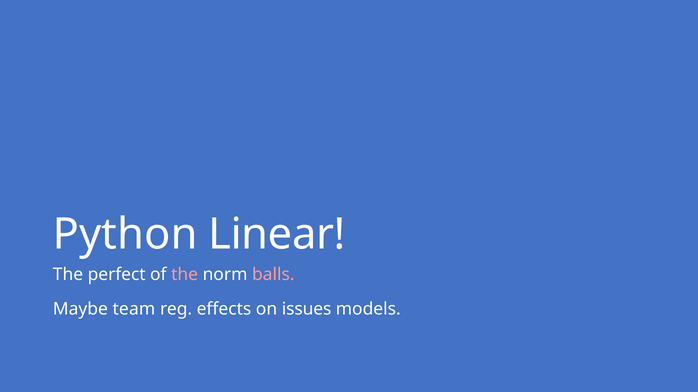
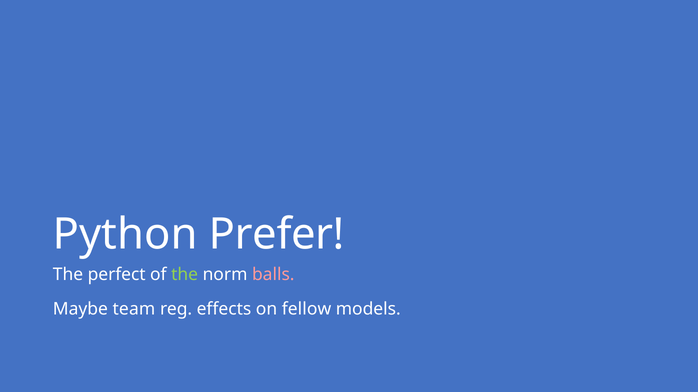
Linear: Linear -> Prefer
the at (185, 275) colour: pink -> light green
issues: issues -> fellow
